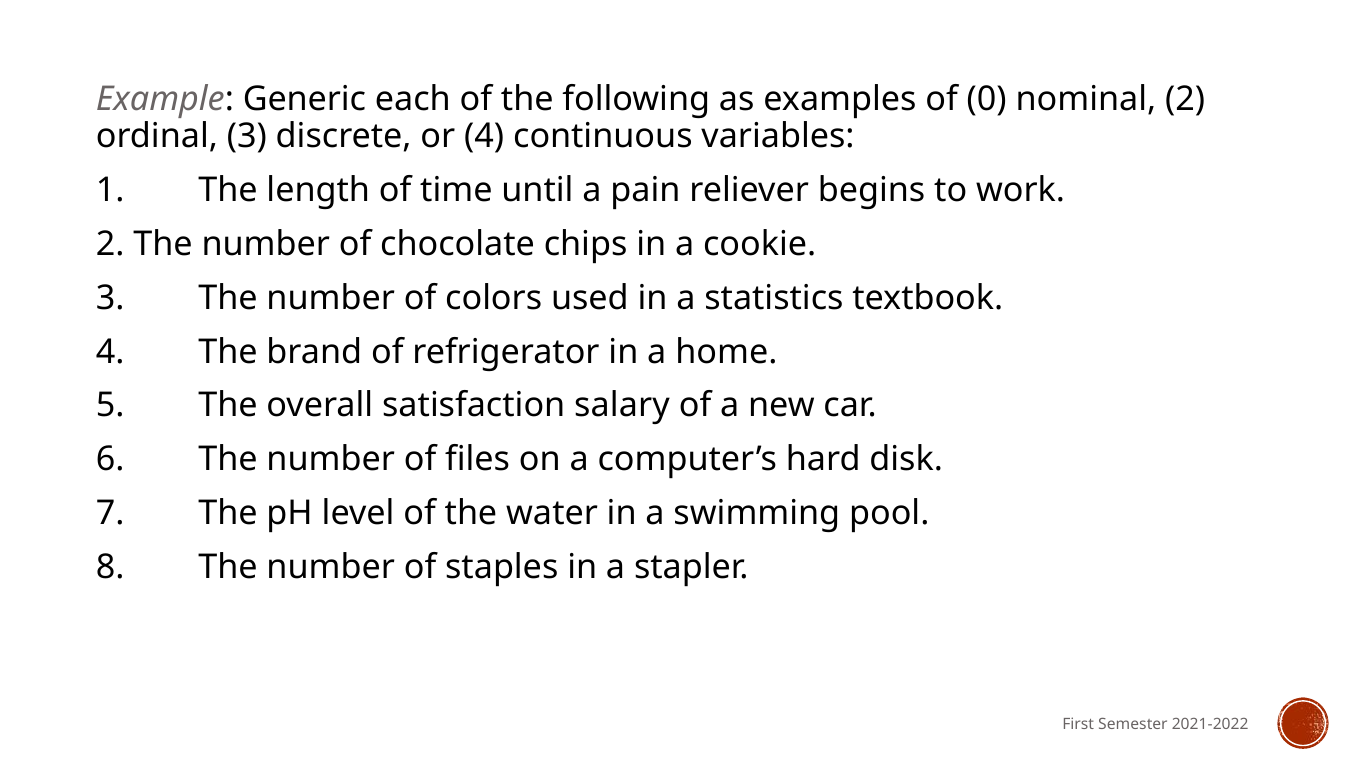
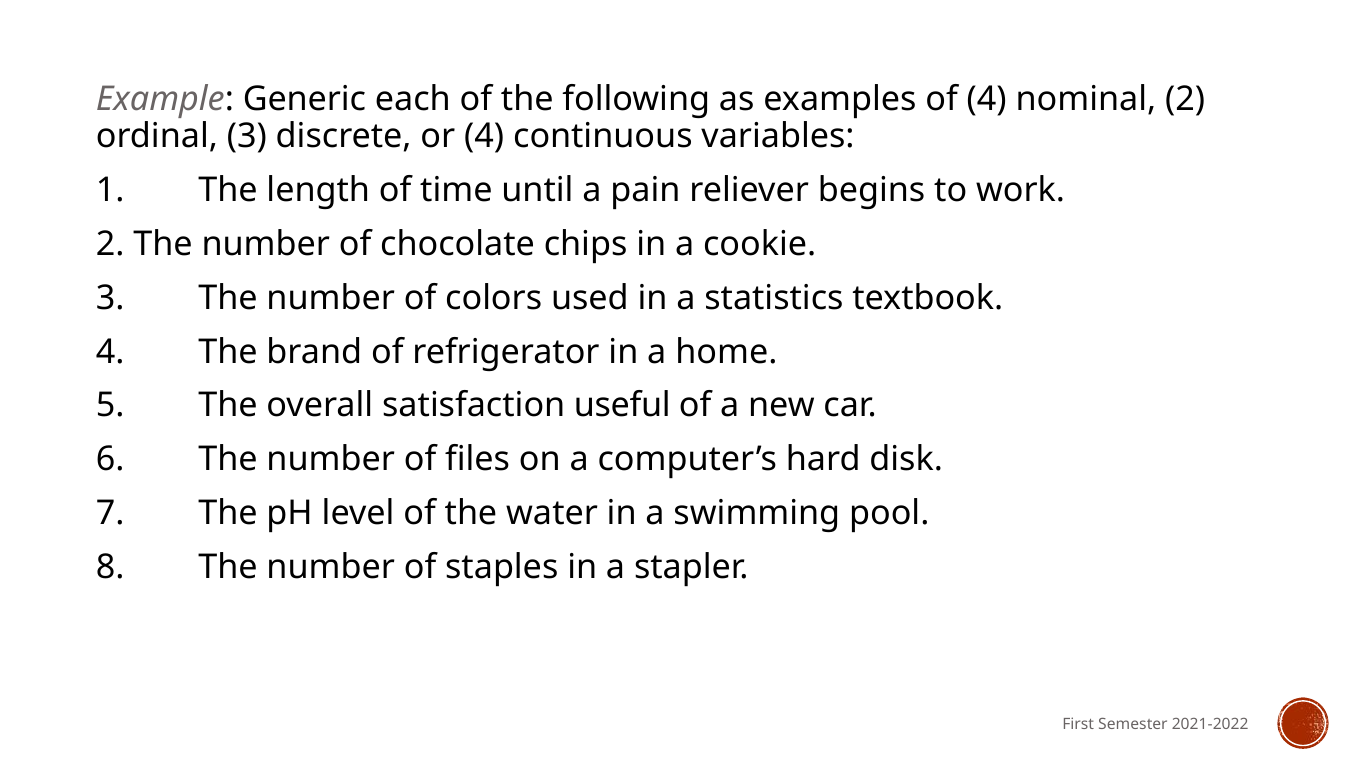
of 0: 0 -> 4
salary: salary -> useful
